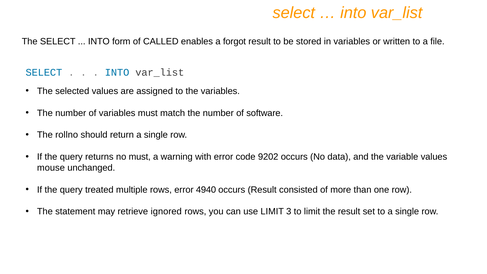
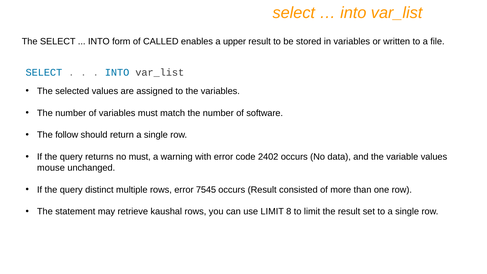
forgot: forgot -> upper
rollno: rollno -> follow
9202: 9202 -> 2402
treated: treated -> distinct
4940: 4940 -> 7545
ignored: ignored -> kaushal
3: 3 -> 8
